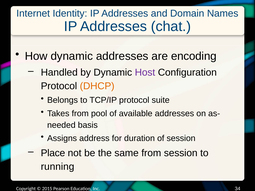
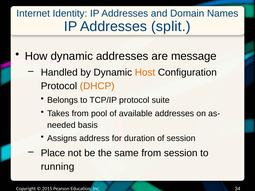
chat: chat -> split
encoding: encoding -> message
Host colour: purple -> orange
